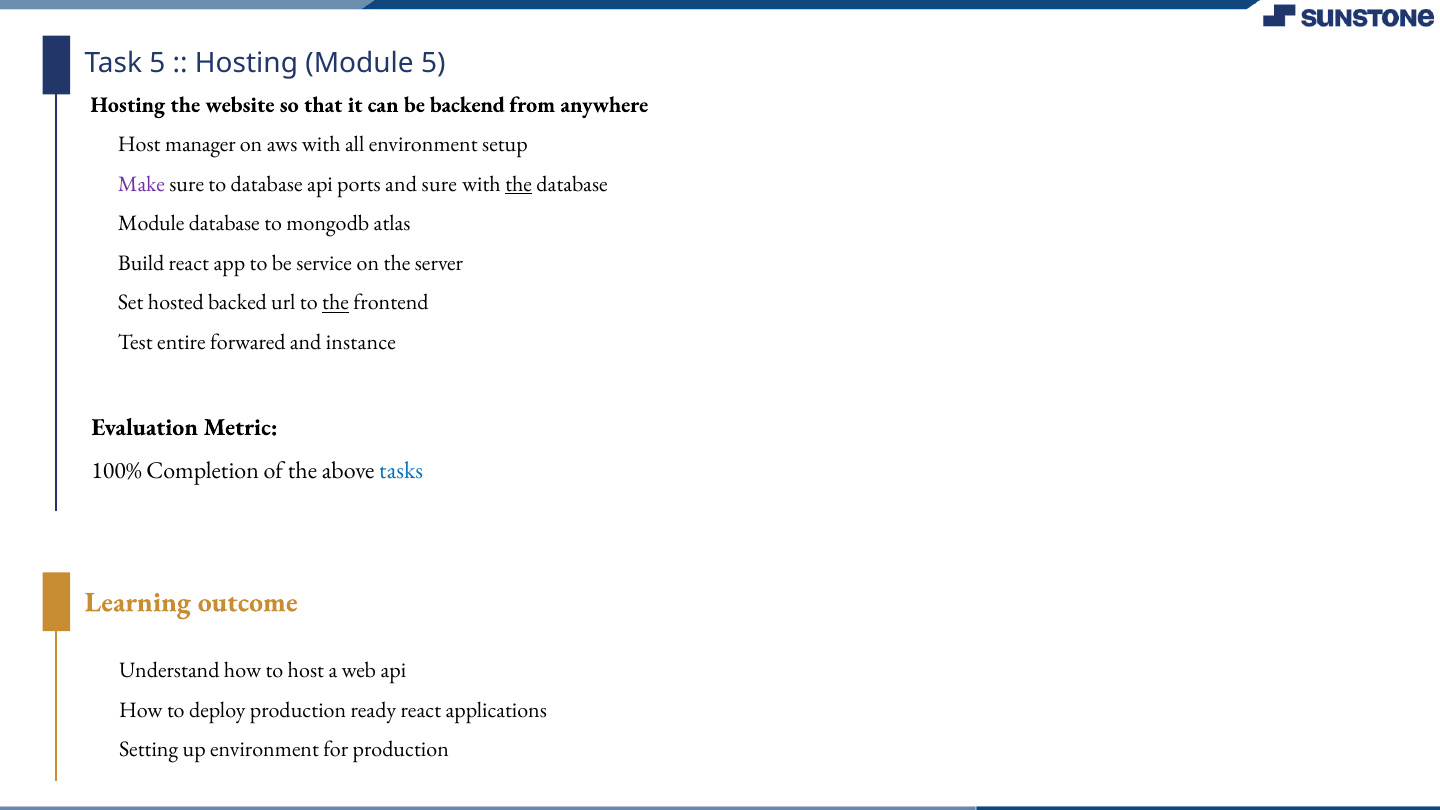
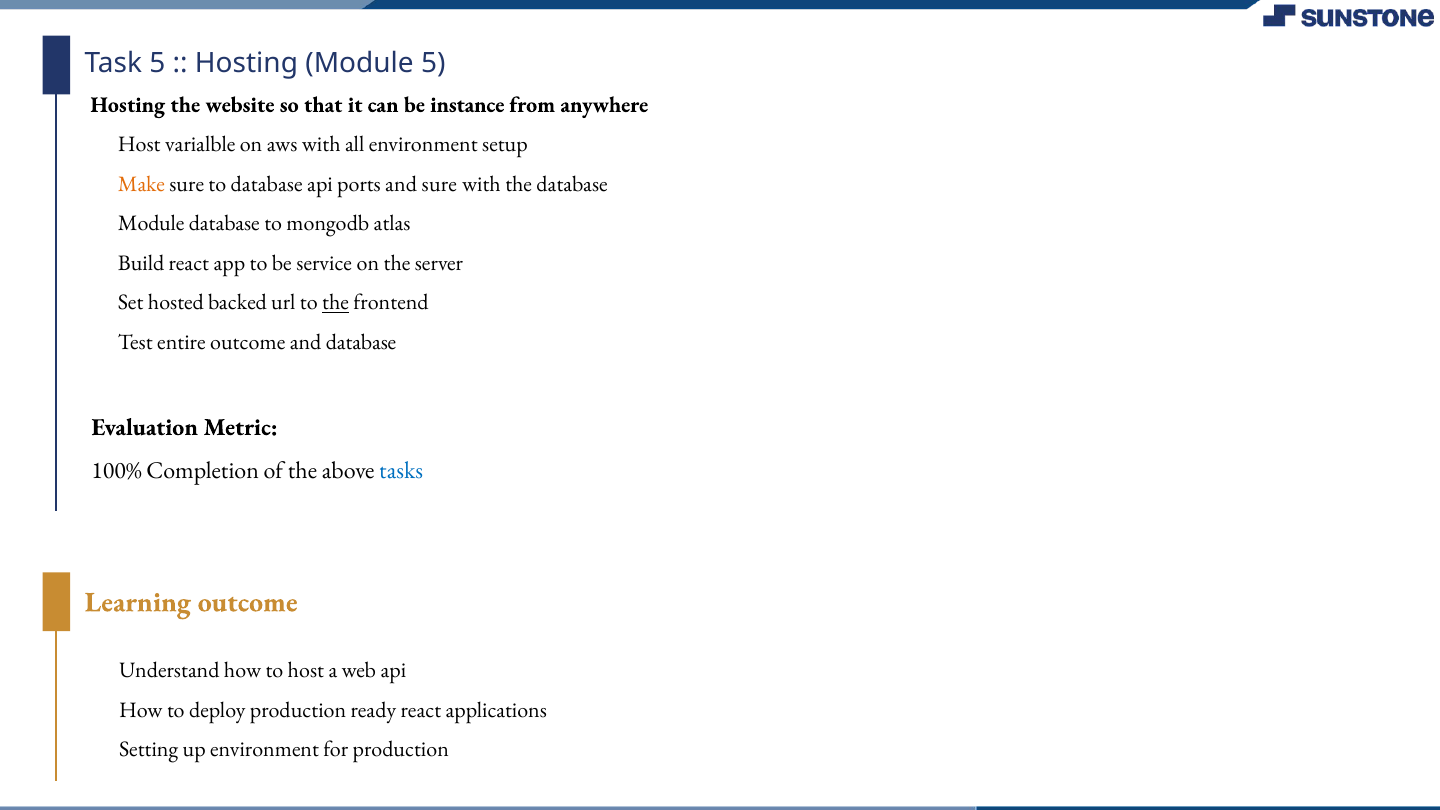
backend: backend -> instance
manager: manager -> varialble
Make colour: purple -> orange
the at (519, 184) underline: present -> none
entire forwared: forwared -> outcome
and instance: instance -> database
